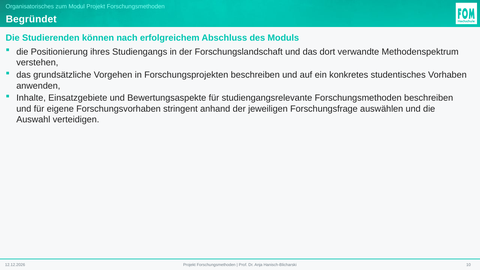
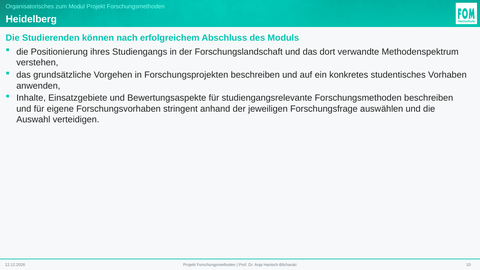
Begründet: Begründet -> Heidelberg
